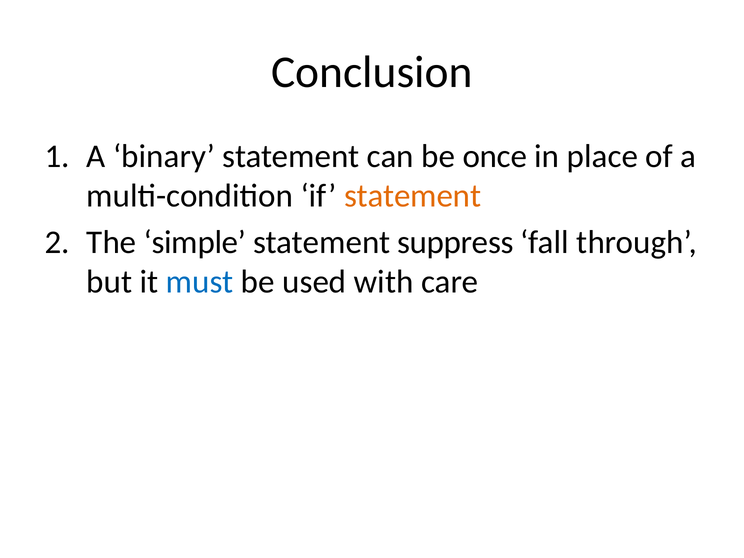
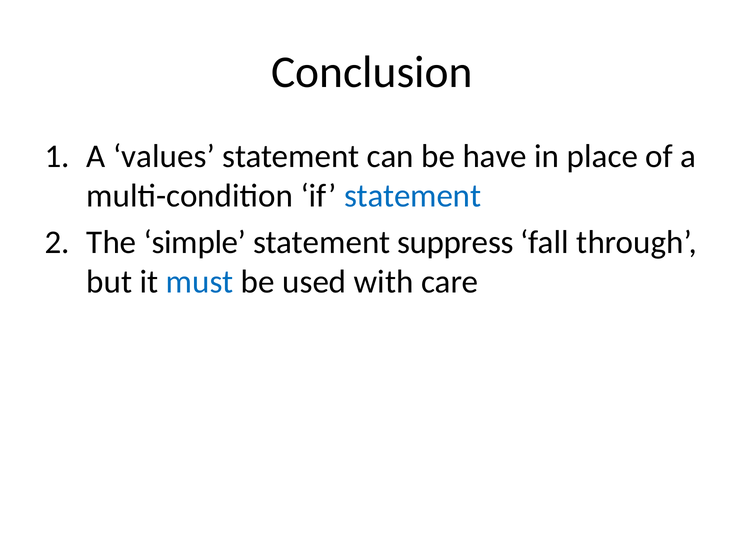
binary: binary -> values
once: once -> have
statement at (413, 196) colour: orange -> blue
